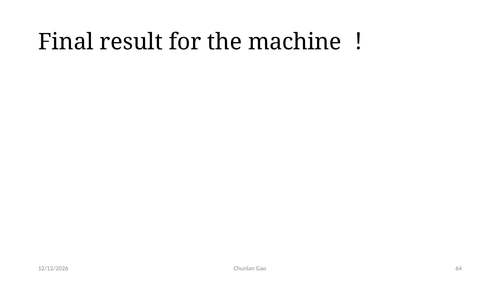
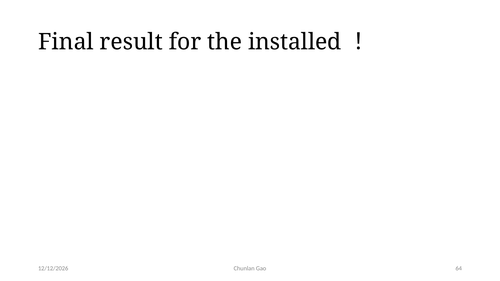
machine: machine -> installed
